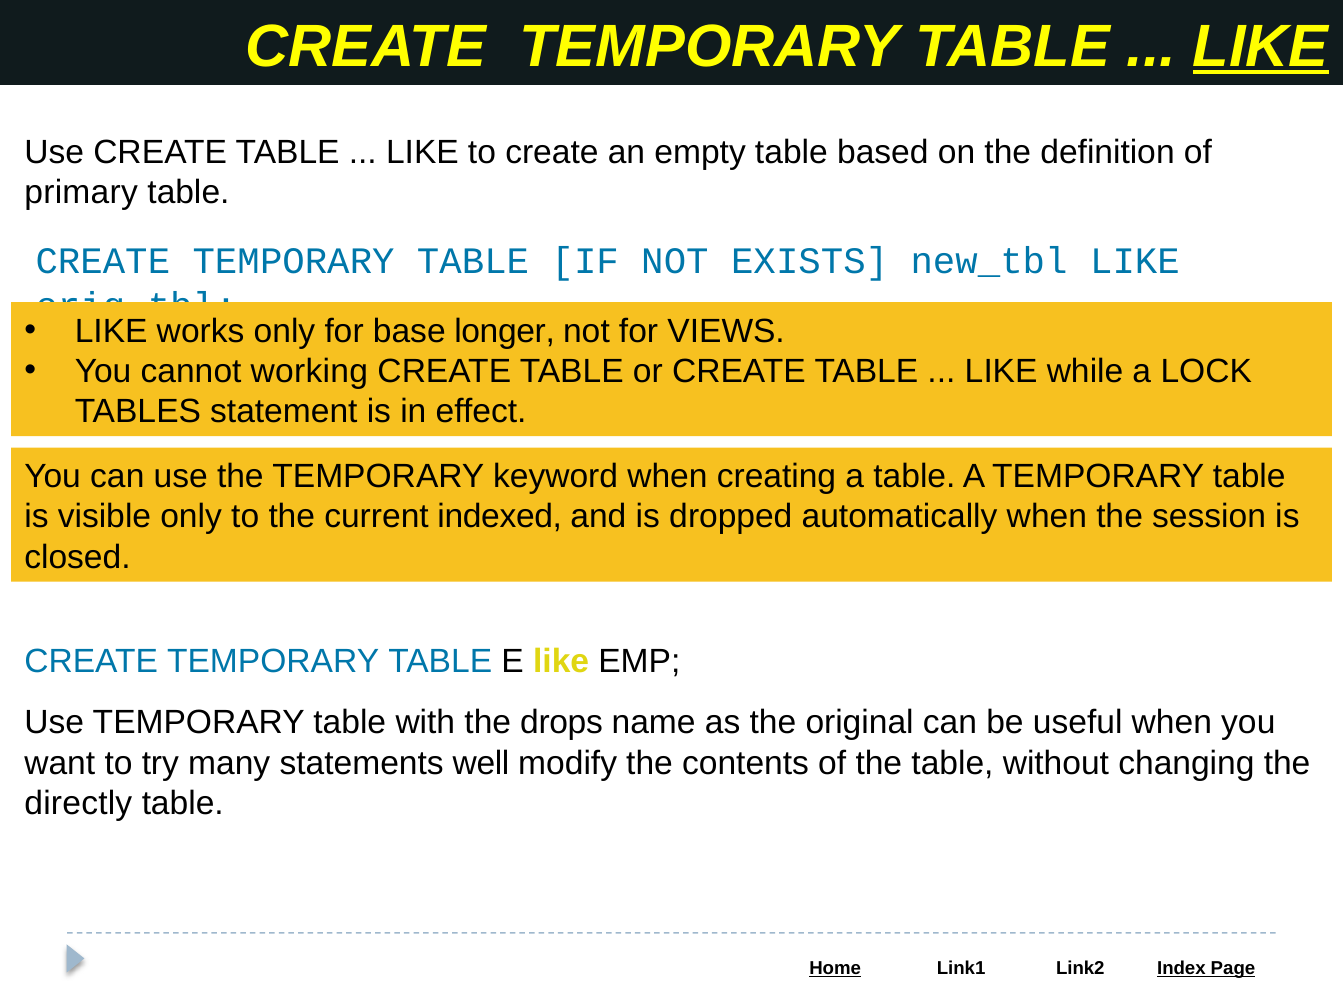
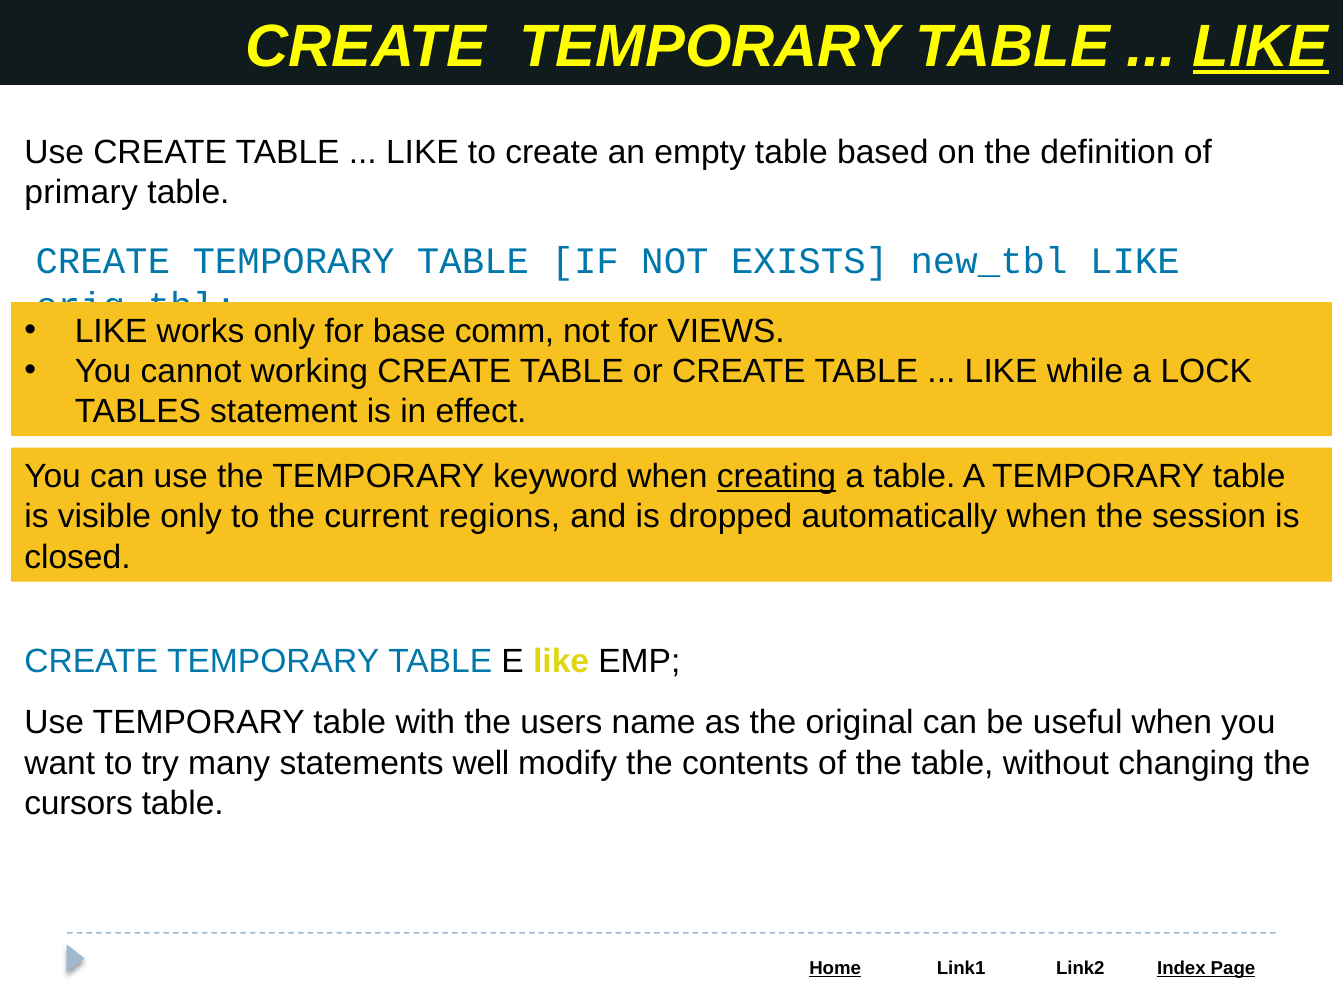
longer: longer -> comm
creating underline: none -> present
indexed: indexed -> regions
drops: drops -> users
directly: directly -> cursors
